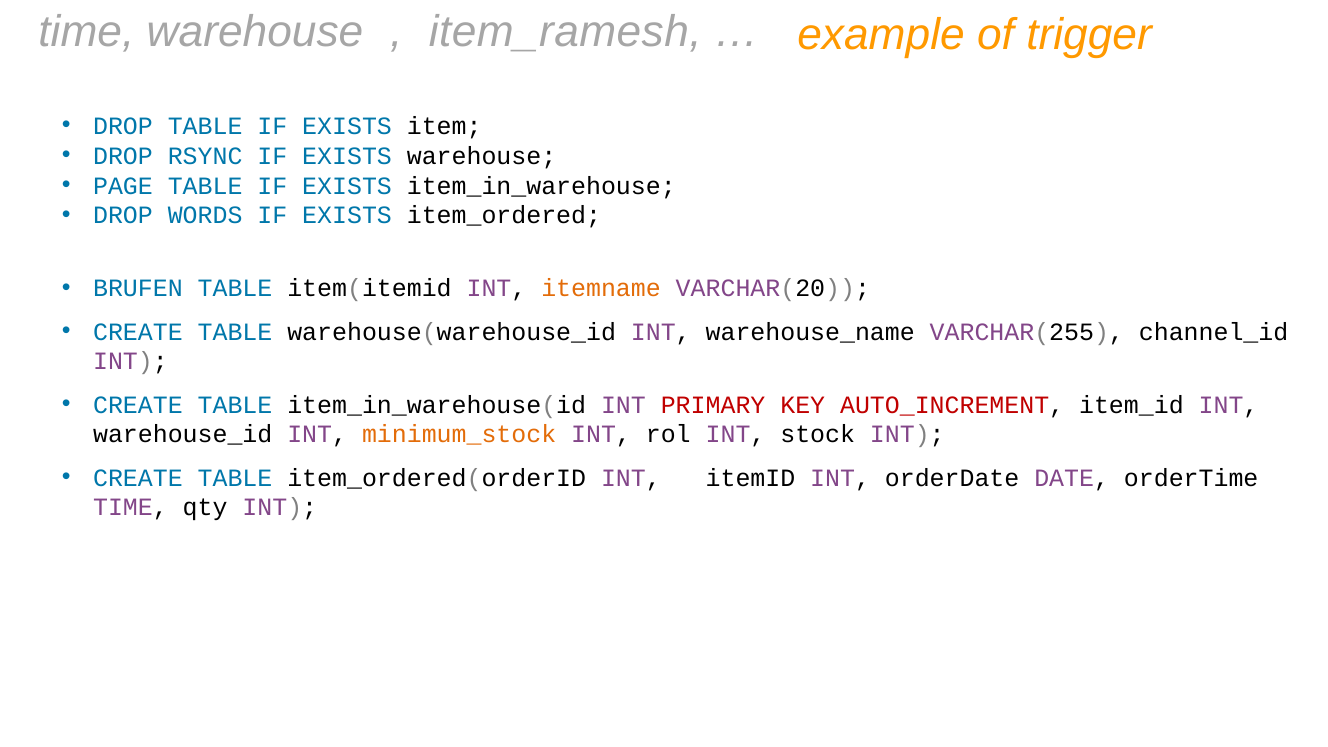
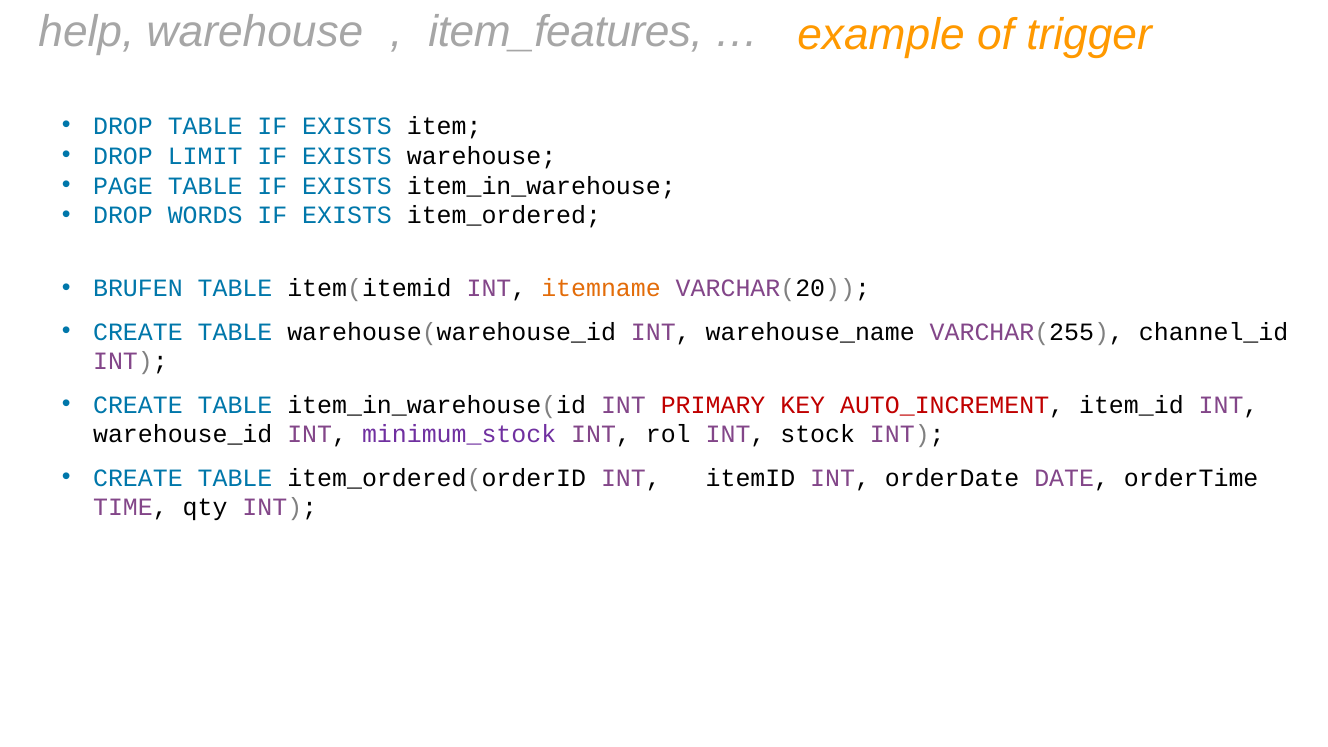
time at (86, 32): time -> help
item_ramesh: item_ramesh -> item_features
RSYNC: RSYNC -> LIMIT
minimum_stock colour: orange -> purple
